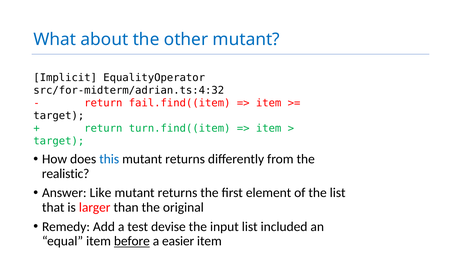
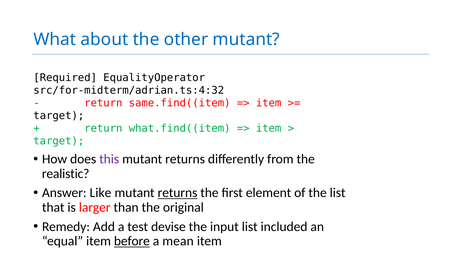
Implicit: Implicit -> Required
fail.find((item: fail.find((item -> same.find((item
turn.find((item: turn.find((item -> what.find((item
this colour: blue -> purple
returns at (177, 193) underline: none -> present
easier: easier -> mean
